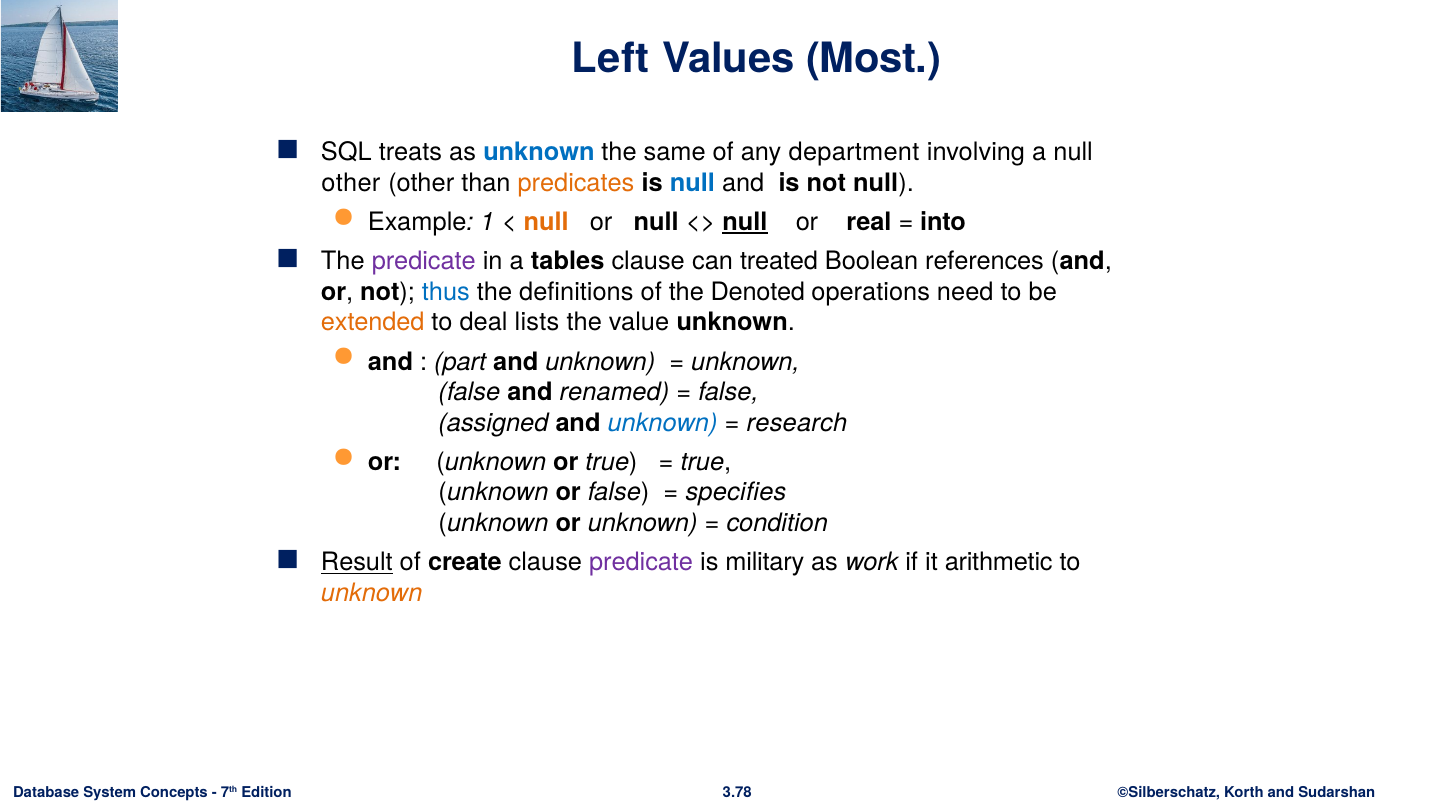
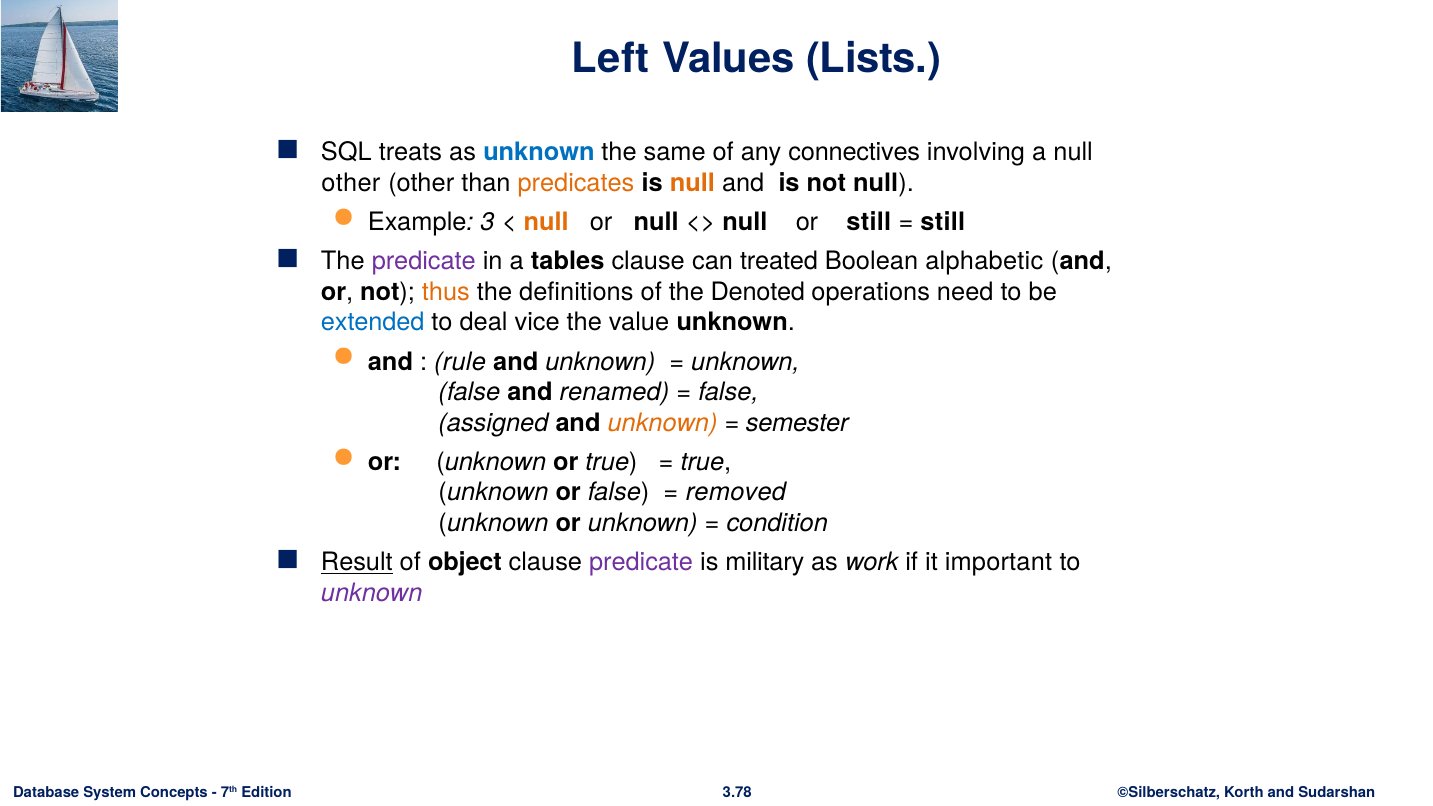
Most: Most -> Lists
department: department -> connectives
null at (692, 183) colour: blue -> orange
1: 1 -> 3
null at (745, 222) underline: present -> none
or real: real -> still
into at (943, 222): into -> still
references: references -> alphabetic
thus colour: blue -> orange
extended colour: orange -> blue
lists: lists -> vice
part: part -> rule
unknown at (663, 423) colour: blue -> orange
research: research -> semester
specifies: specifies -> removed
create: create -> object
arithmetic: arithmetic -> important
unknown at (372, 593) colour: orange -> purple
